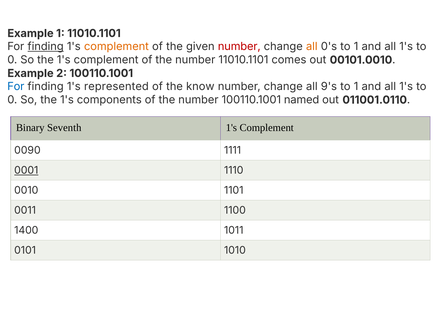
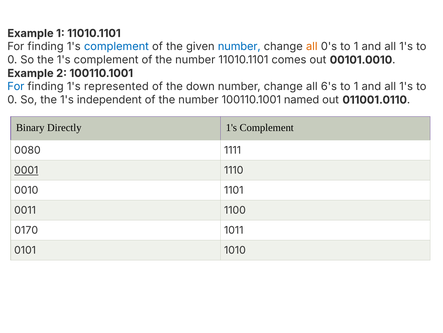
finding at (46, 47) underline: present -> none
complement at (116, 47) colour: orange -> blue
number at (239, 47) colour: red -> blue
know: know -> down
9's: 9's -> 6's
components: components -> independent
Seventh: Seventh -> Directly
0090: 0090 -> 0080
1400: 1400 -> 0170
